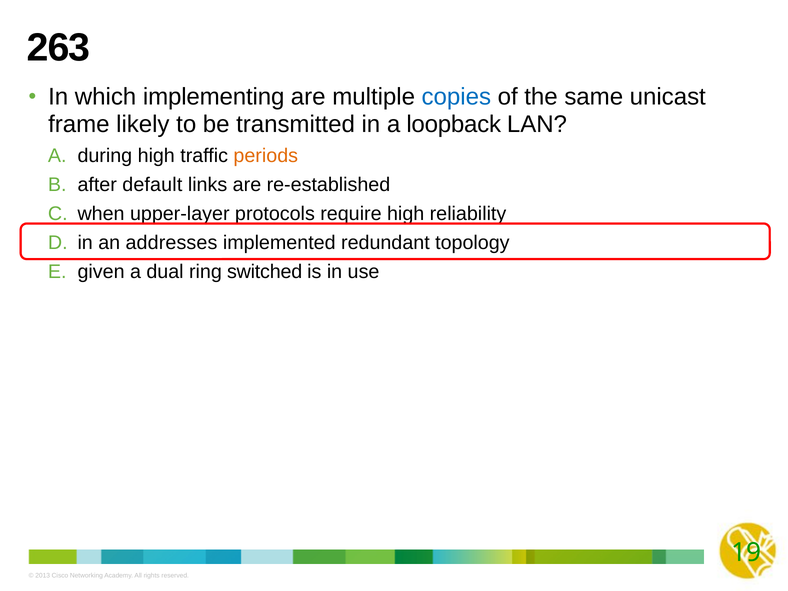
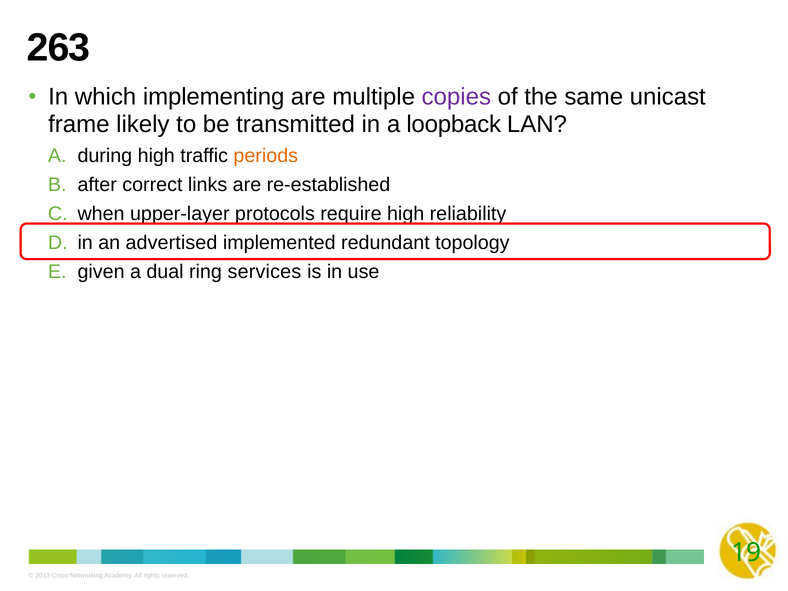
copies colour: blue -> purple
default: default -> correct
addresses: addresses -> advertised
switched: switched -> services
